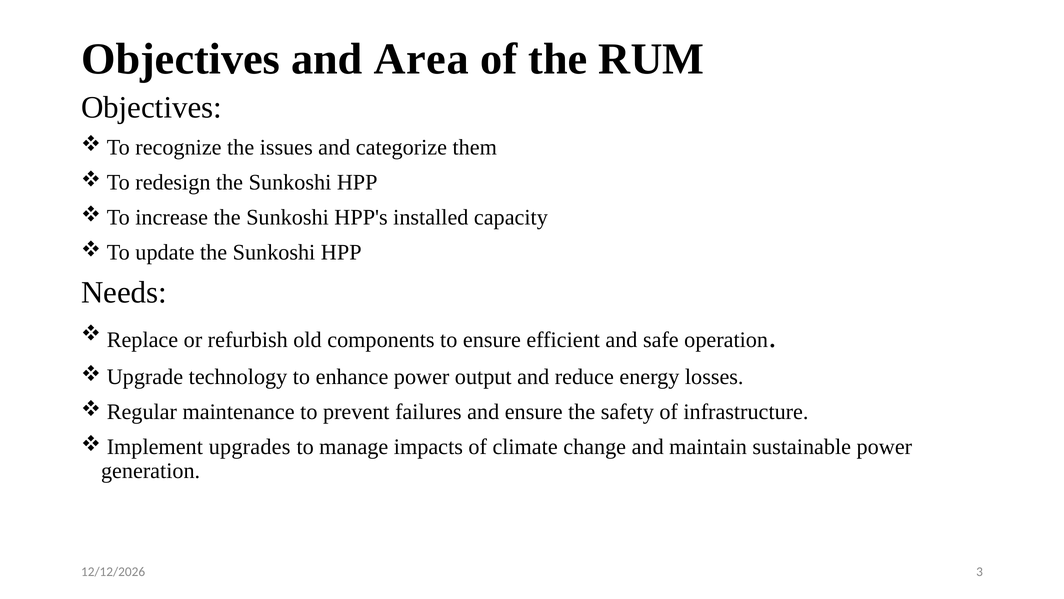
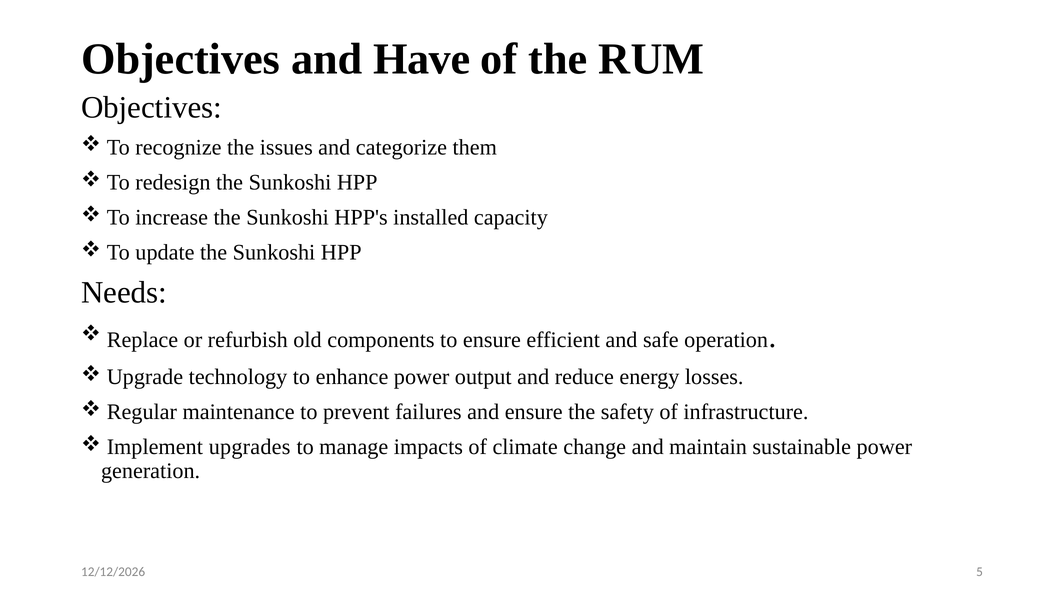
Area: Area -> Have
3: 3 -> 5
